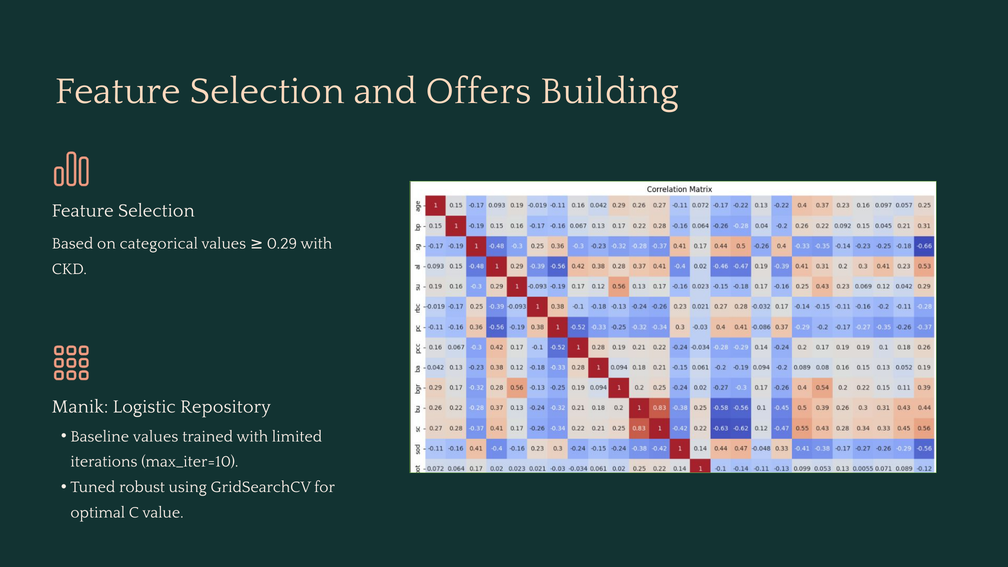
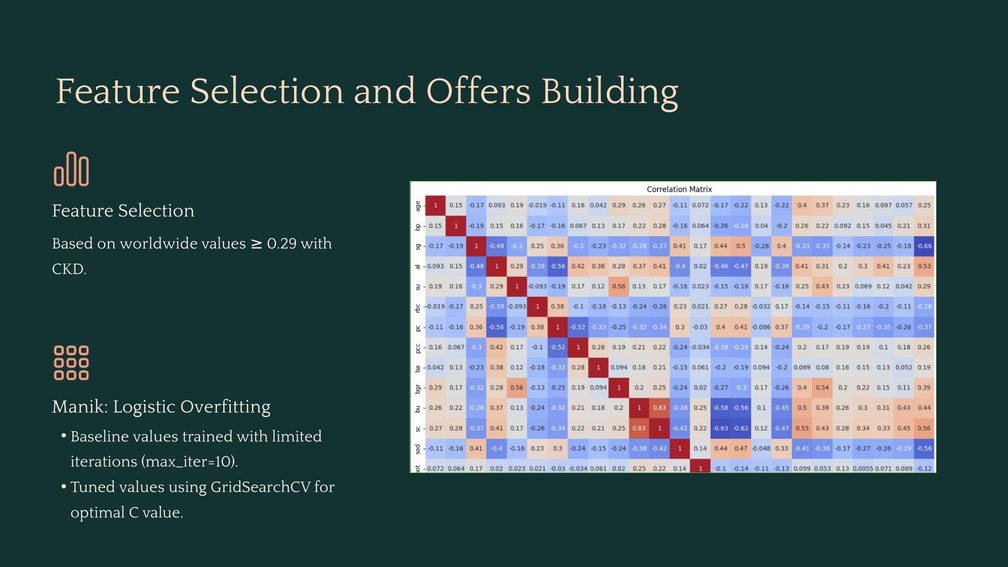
categorical: categorical -> worldwide
Repository: Repository -> Overfitting
Tuned robust: robust -> values
